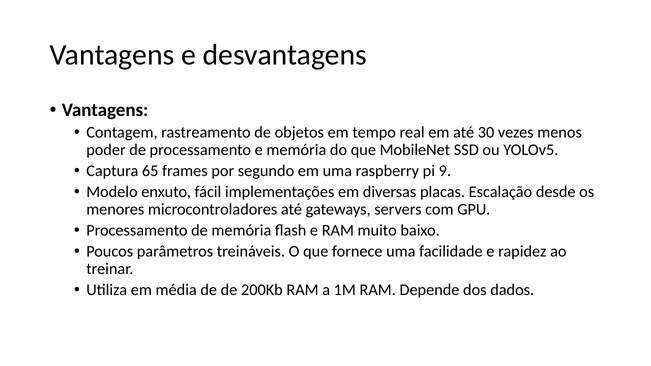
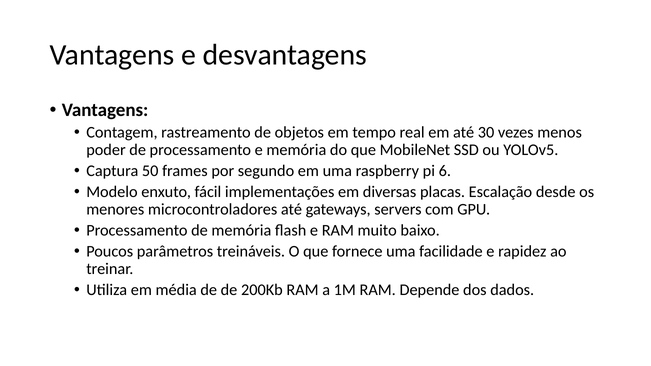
65: 65 -> 50
9: 9 -> 6
